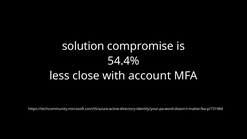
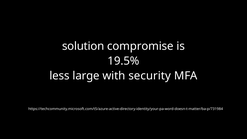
54.4%: 54.4% -> 19.5%
close: close -> large
account: account -> security
